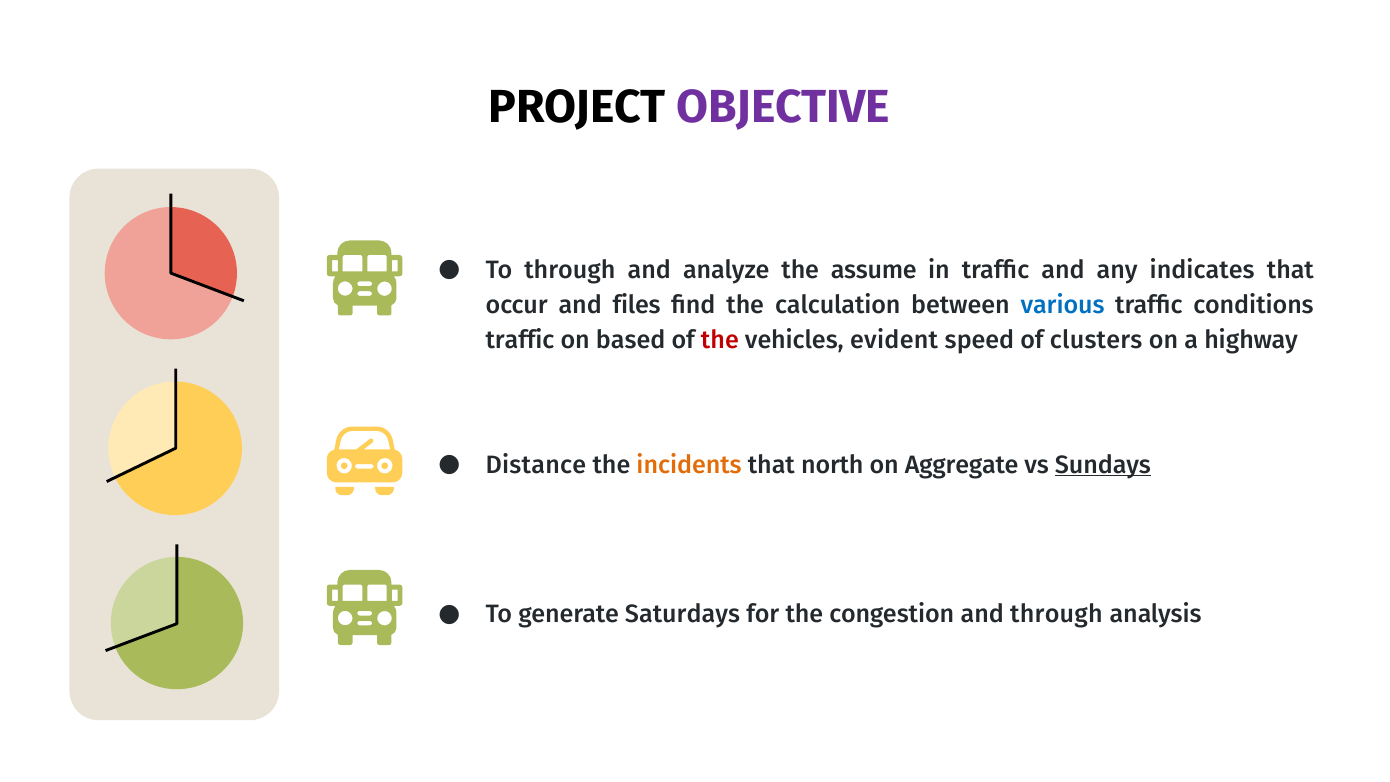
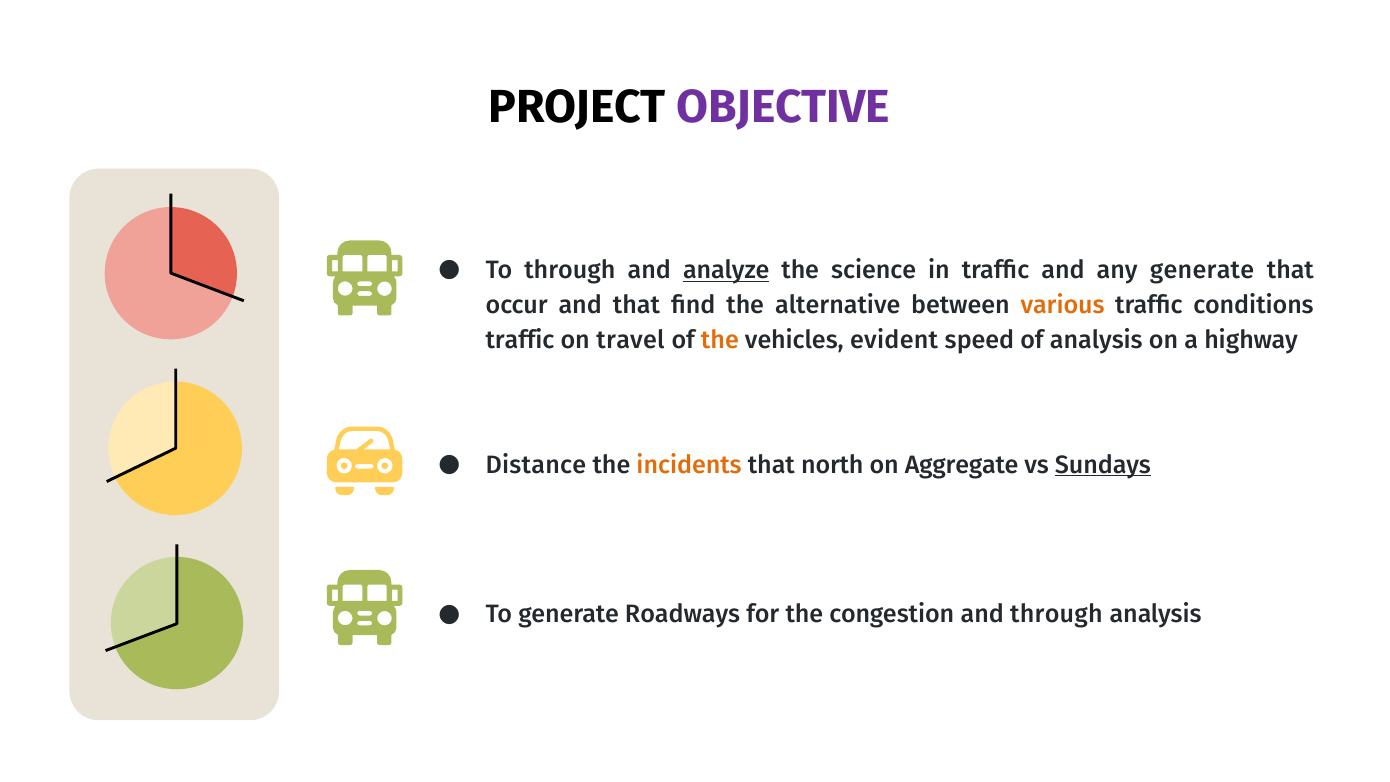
analyze underline: none -> present
assume: assume -> science
any indicates: indicates -> generate
and files: files -> that
calculation: calculation -> alternative
various colour: blue -> orange
based: based -> travel
the at (720, 340) colour: red -> orange
of clusters: clusters -> analysis
Saturdays: Saturdays -> Roadways
